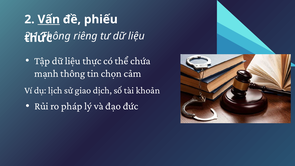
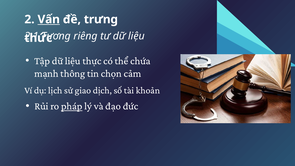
phiếu: phiếu -> trưng
Thông at (56, 36): Thông -> Tương
pháp underline: none -> present
